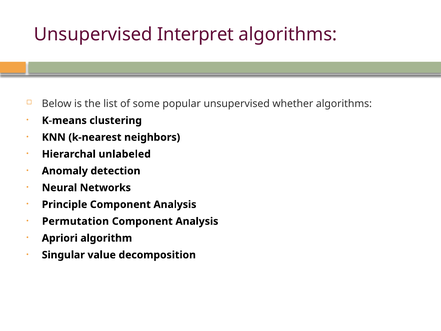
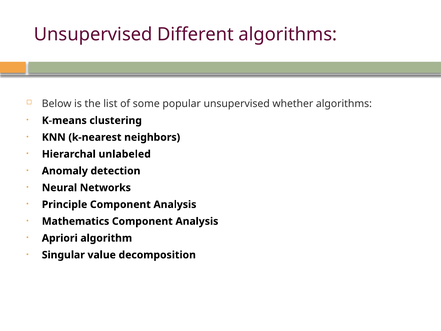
Interpret: Interpret -> Different
Permutation: Permutation -> Mathematics
